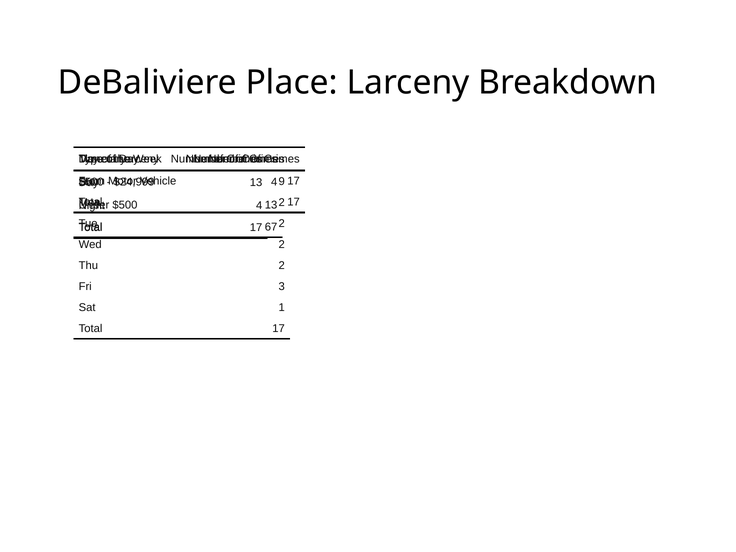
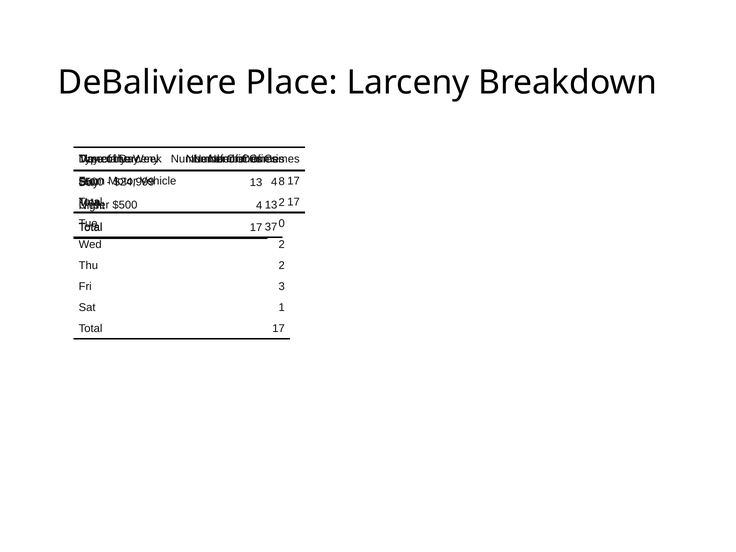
9: 9 -> 8
2 at (282, 223): 2 -> 0
67: 67 -> 37
